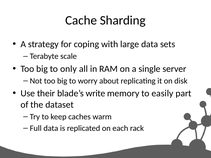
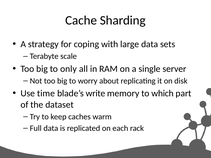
their: their -> time
easily: easily -> which
